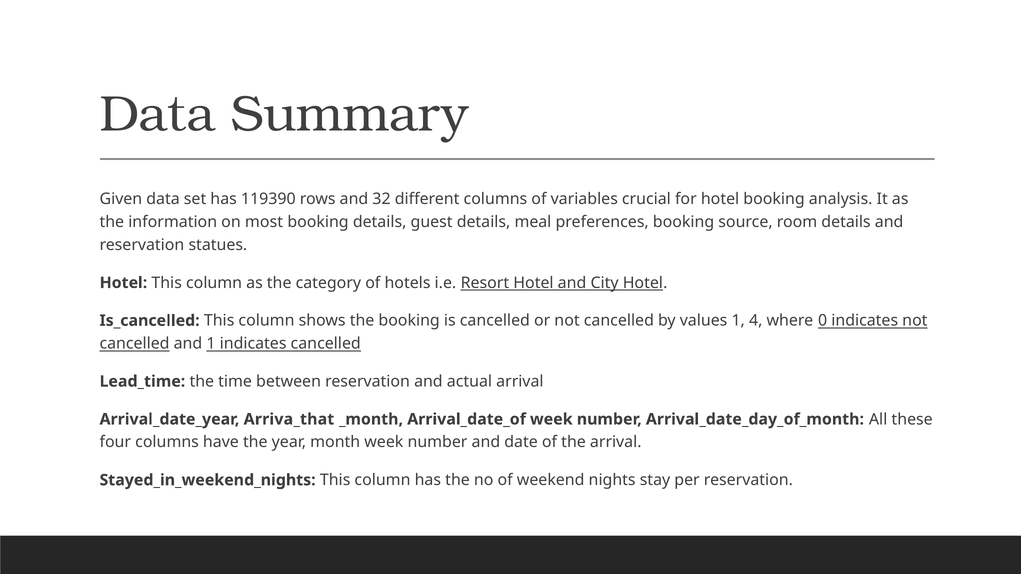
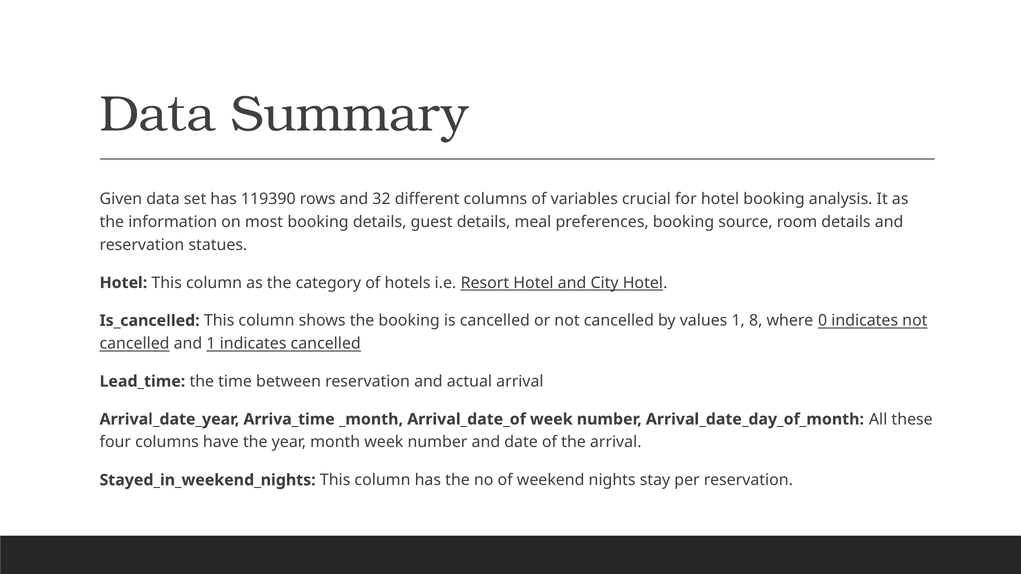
4: 4 -> 8
Arriva_that: Arriva_that -> Arriva_time
